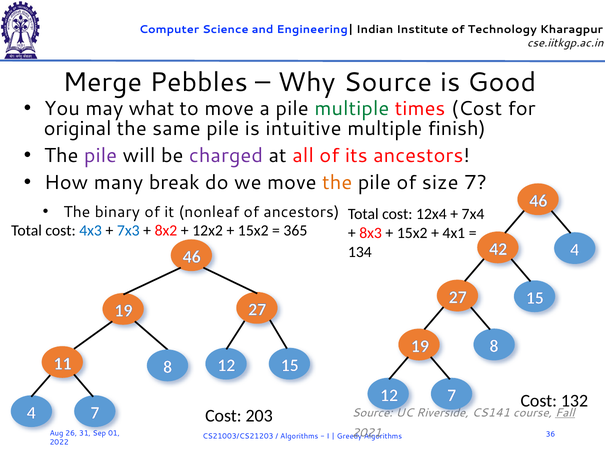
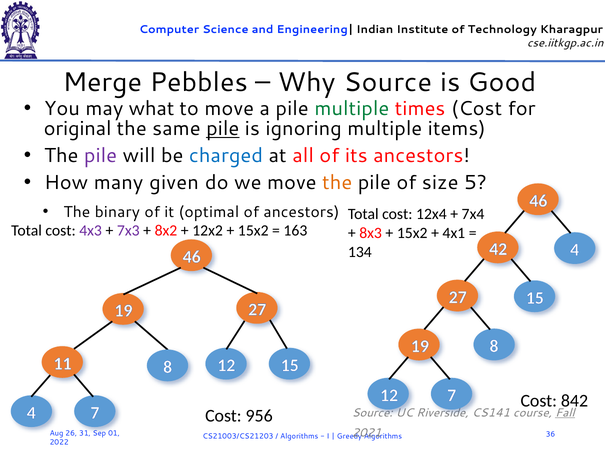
pile at (223, 129) underline: none -> present
intuitive: intuitive -> ignoring
finish: finish -> items
charged colour: purple -> blue
break: break -> given
size 7: 7 -> 5
nonleaf: nonleaf -> optimal
4x3 colour: blue -> purple
7x3 colour: blue -> purple
365: 365 -> 163
132: 132 -> 842
203: 203 -> 956
